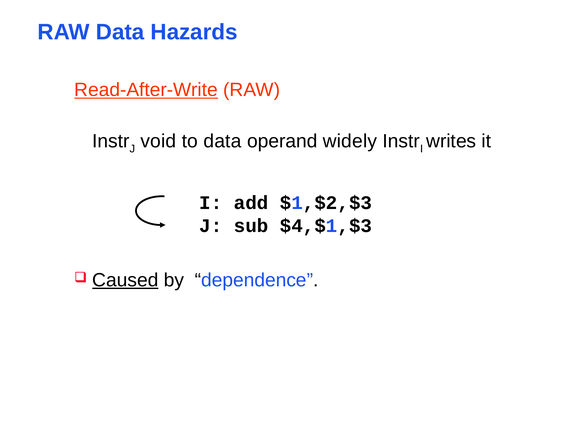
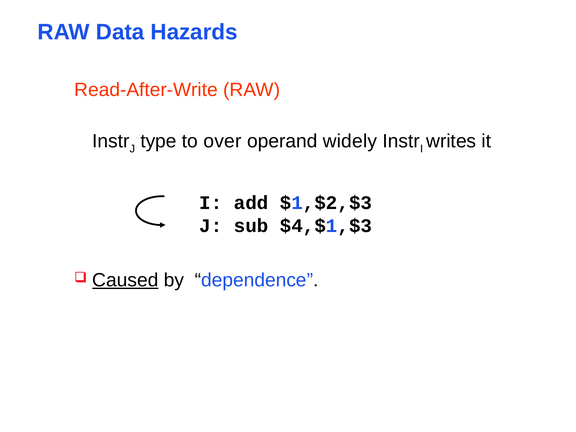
Read-After-Write underline: present -> none
void: void -> type
to data: data -> over
